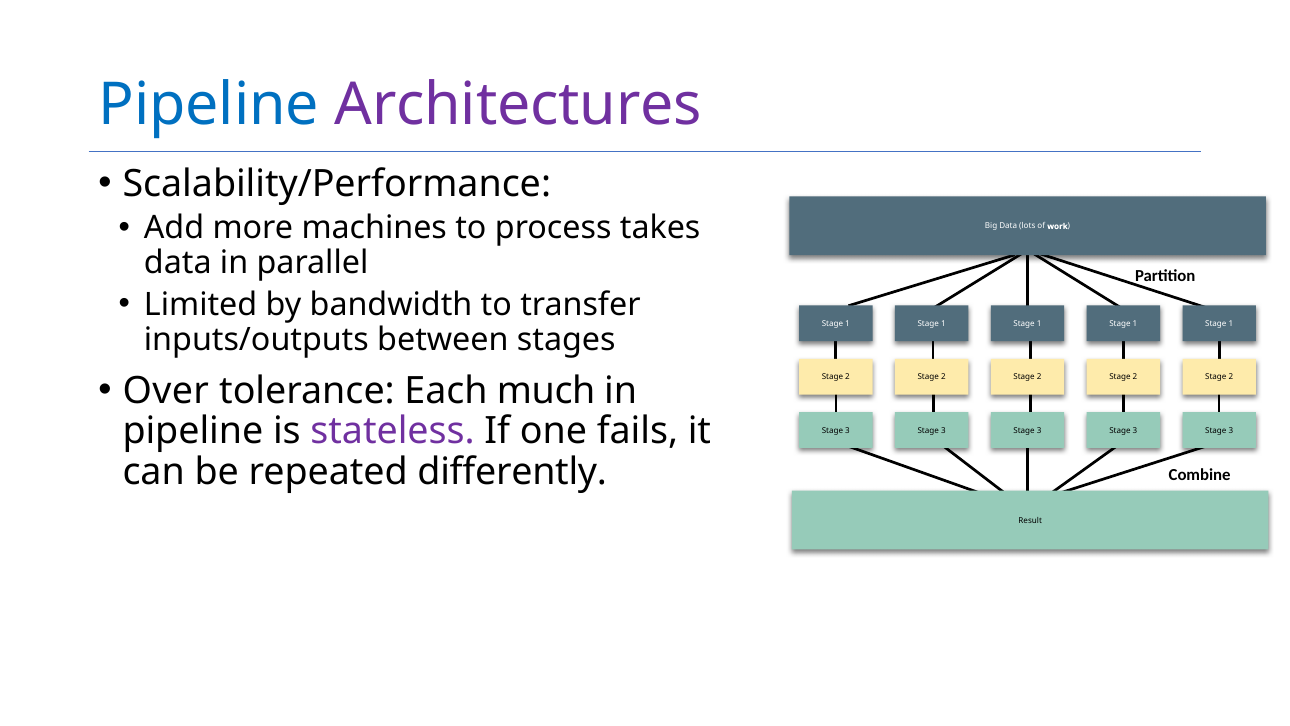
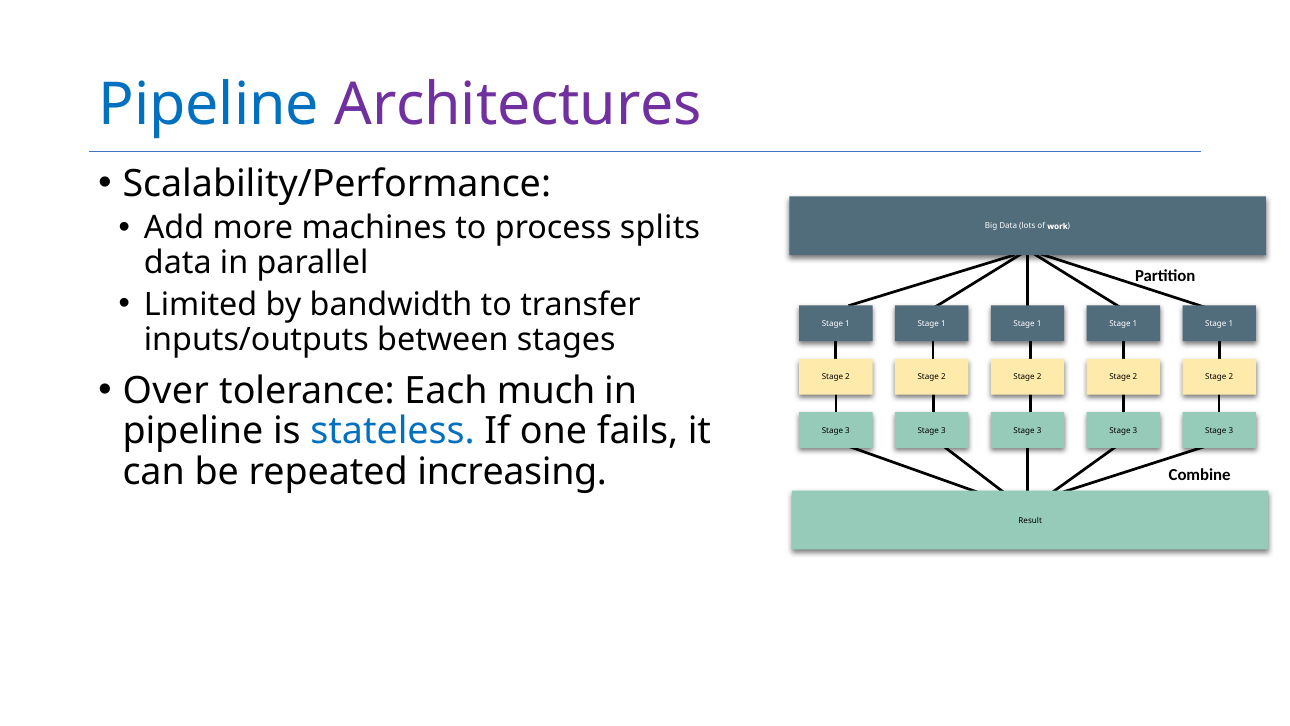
takes: takes -> splits
stateless colour: purple -> blue
differently: differently -> increasing
